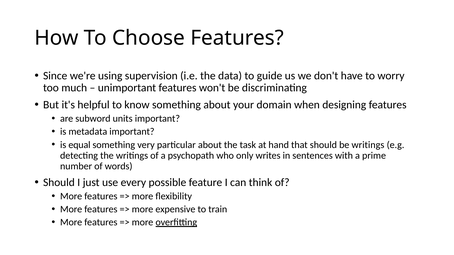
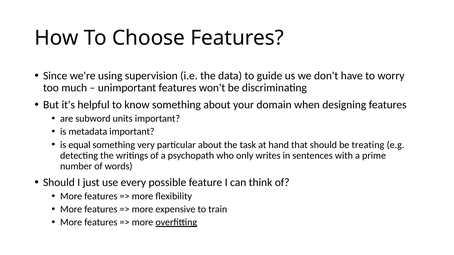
be writings: writings -> treating
